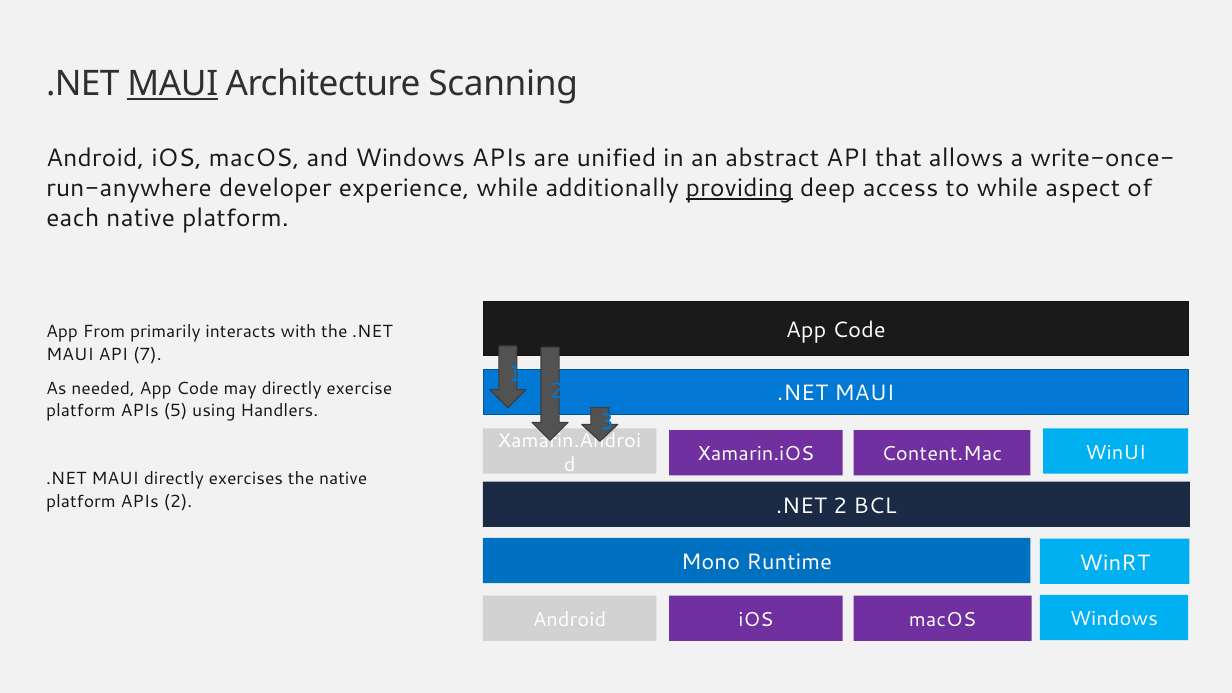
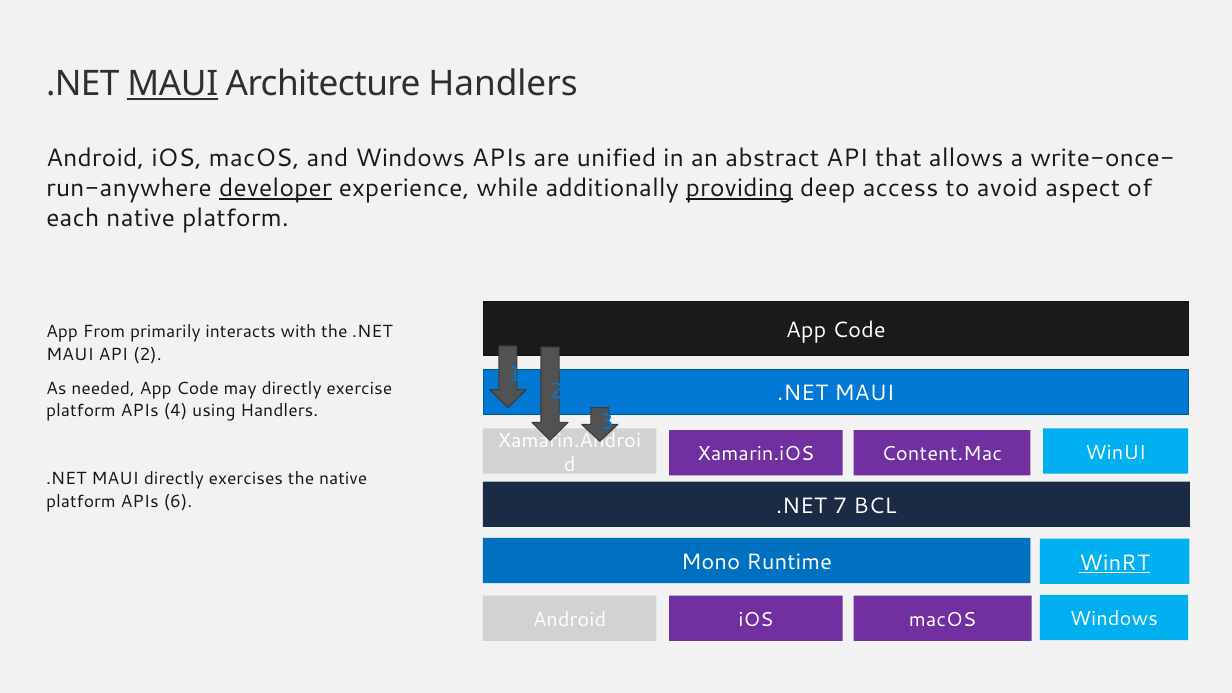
Architecture Scanning: Scanning -> Handlers
developer underline: none -> present
to while: while -> avoid
API 7: 7 -> 2
5: 5 -> 4
APIs 2: 2 -> 6
.NET 2: 2 -> 7
WinRT underline: none -> present
